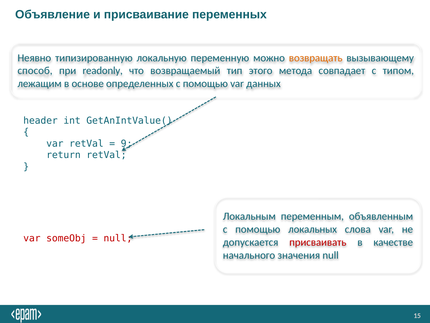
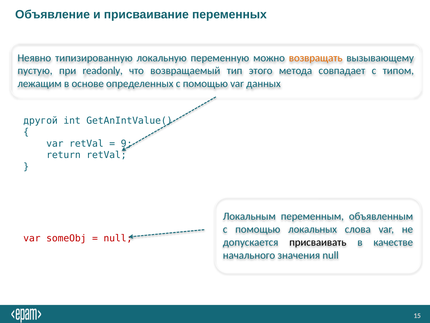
способ: способ -> пустую
header: header -> другой
присваивать colour: red -> black
